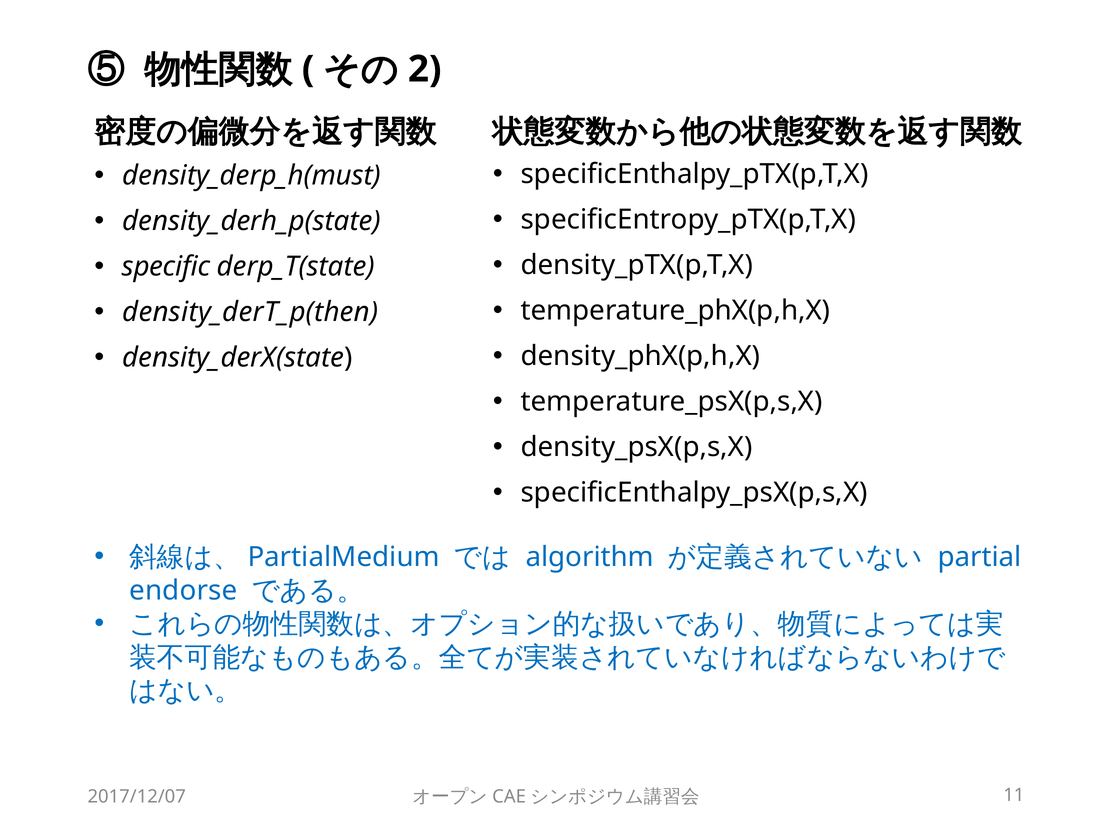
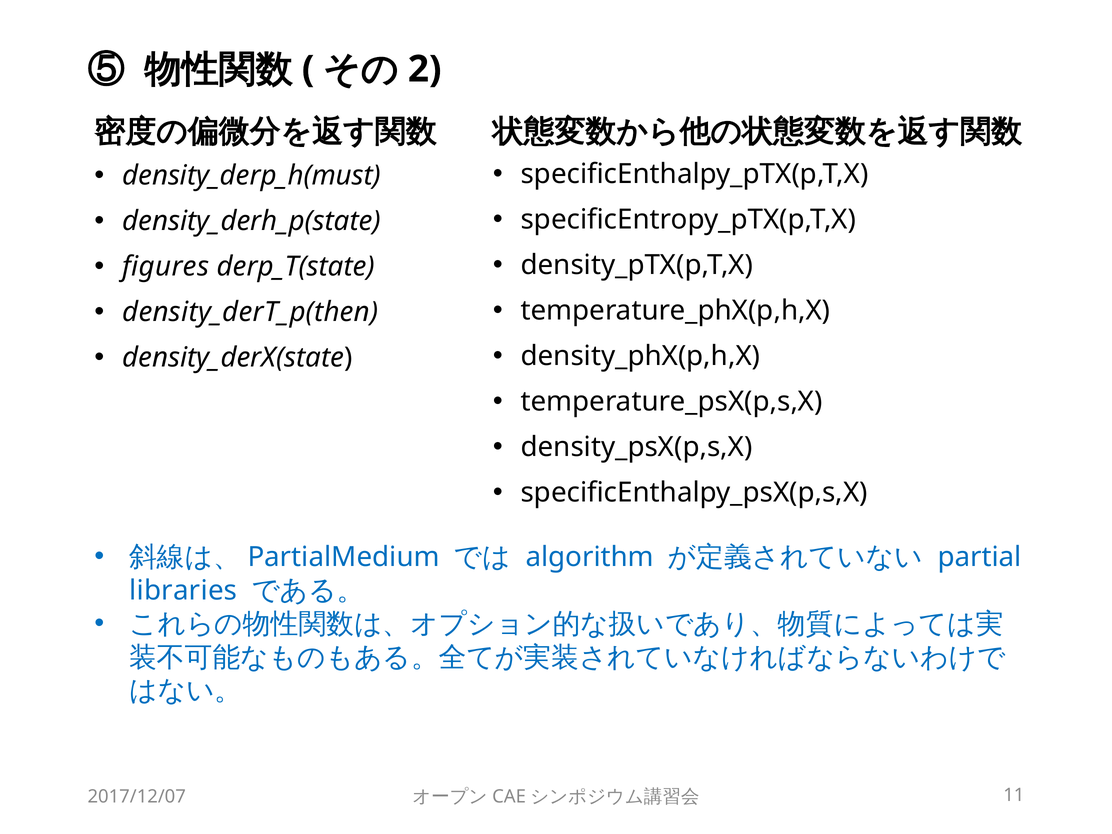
specific: specific -> figures
endorse: endorse -> libraries
